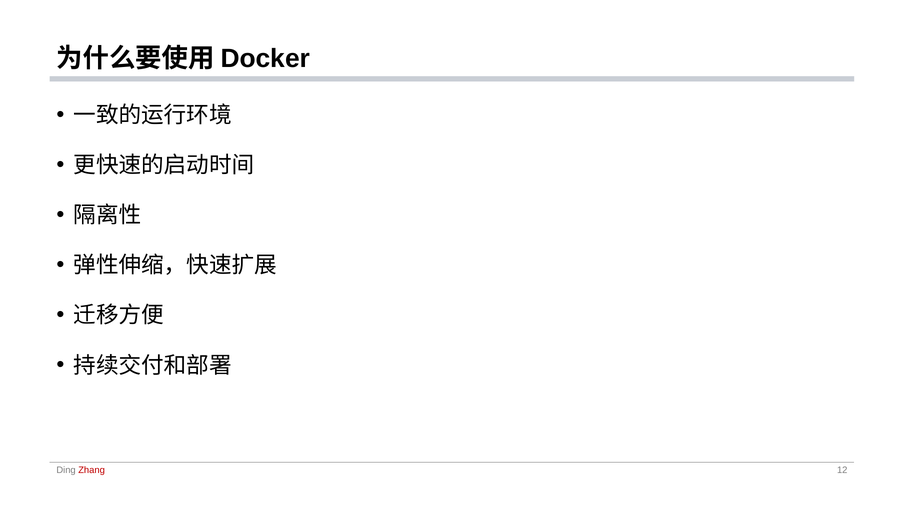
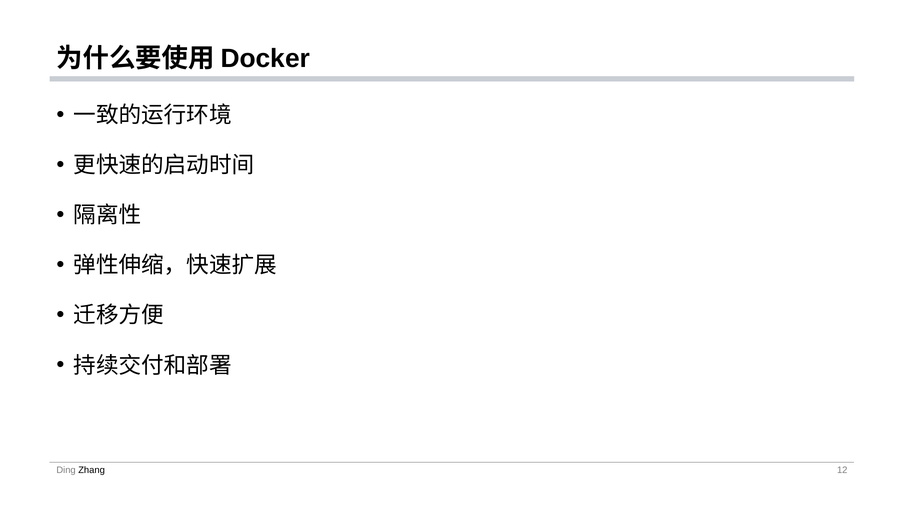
Zhang colour: red -> black
